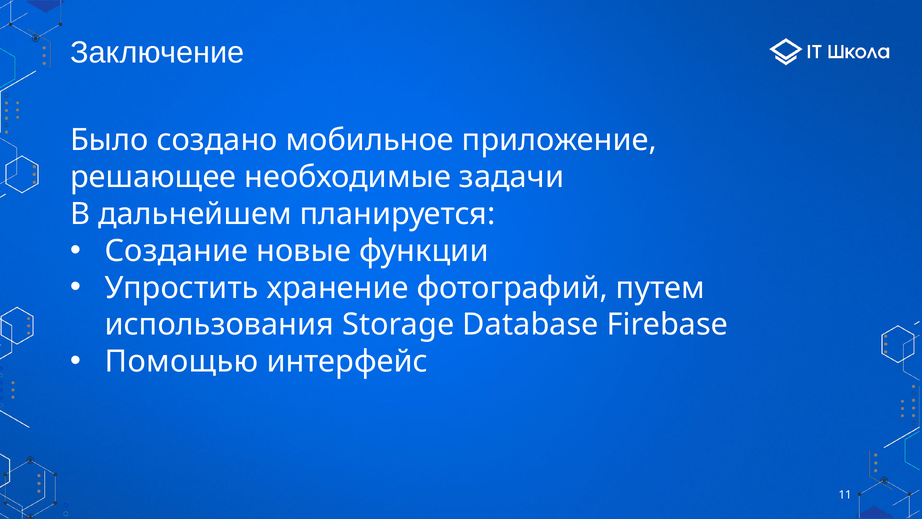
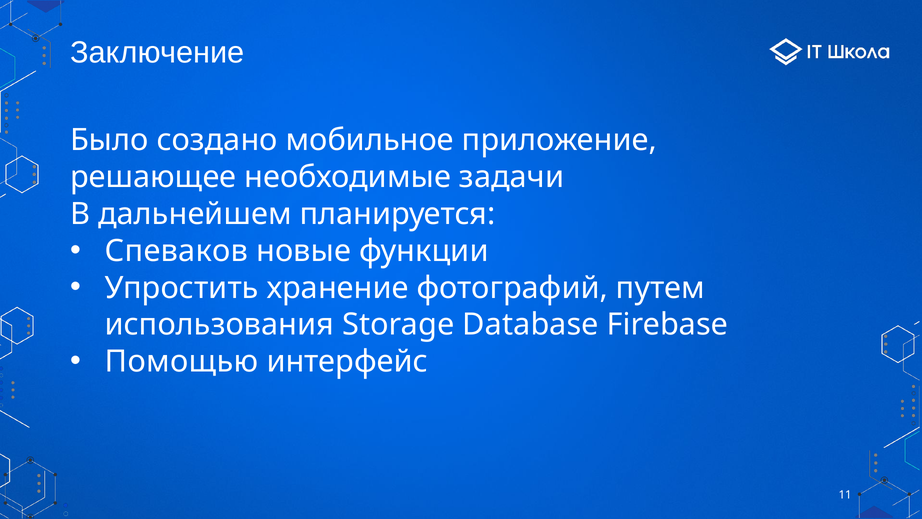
Создание: Создание -> Спеваков
